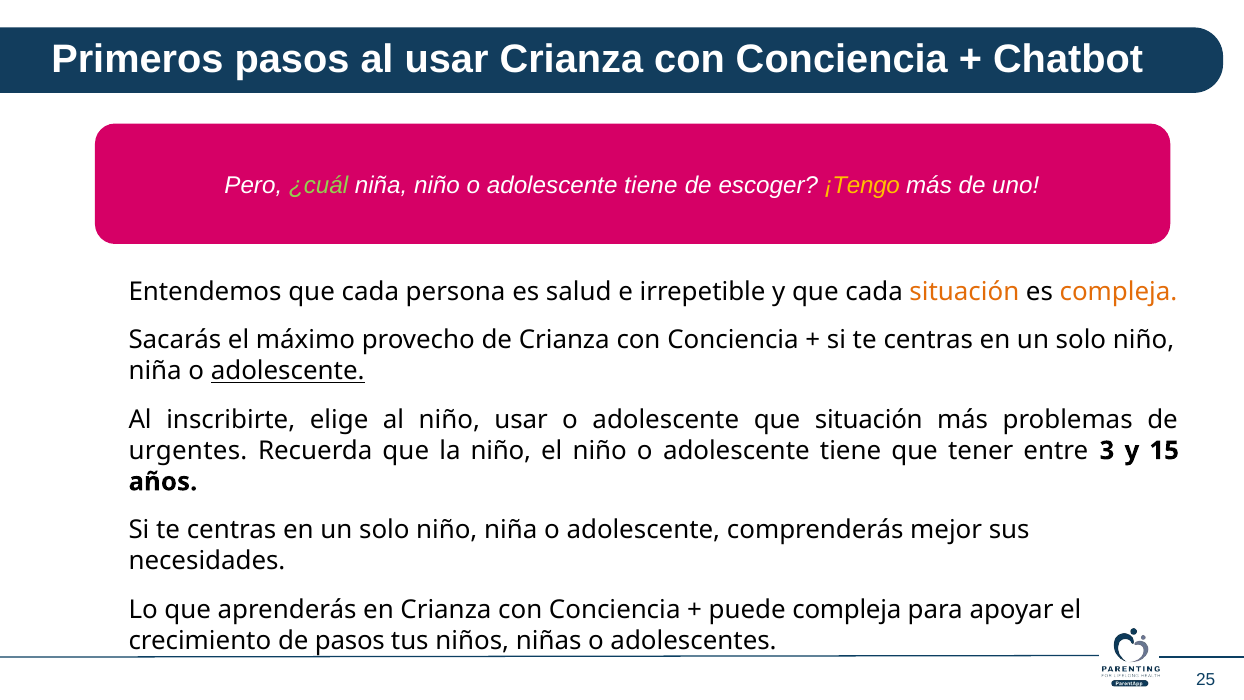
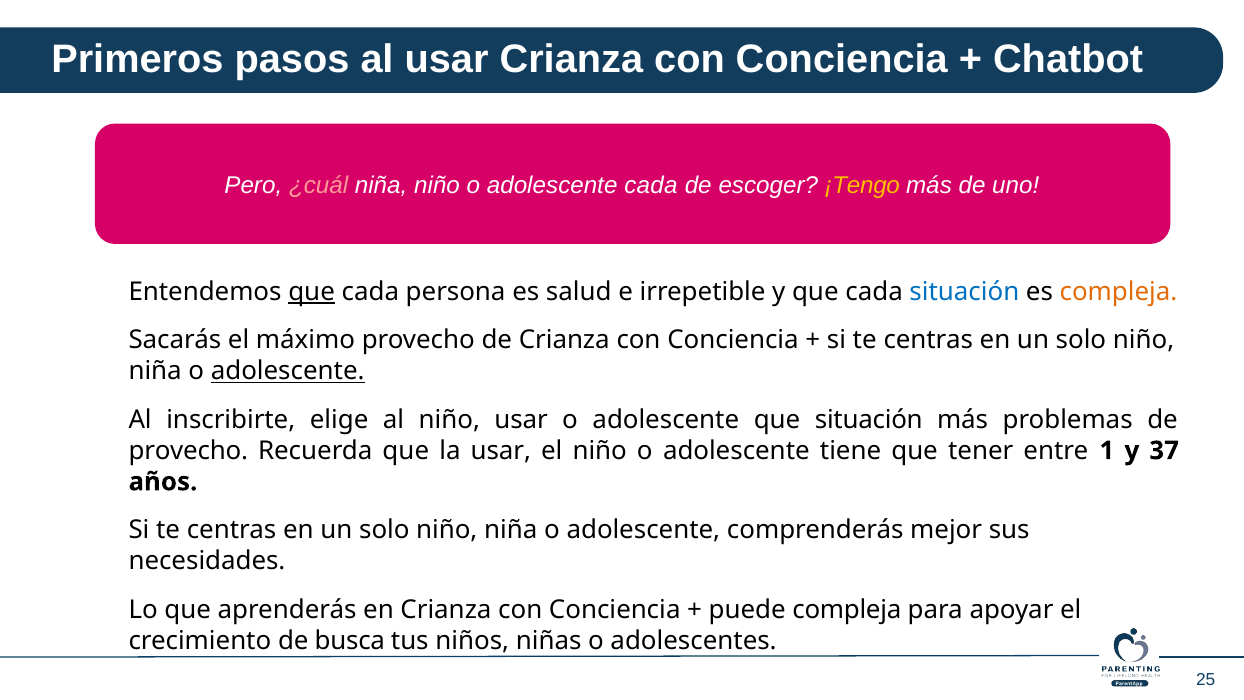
¿cuál colour: light green -> pink
tiene at (651, 185): tiene -> cada
que at (312, 292) underline: none -> present
situación at (964, 292) colour: orange -> blue
urgentes at (188, 451): urgentes -> provecho
la niño: niño -> usar
3: 3 -> 1
15: 15 -> 37
de pasos: pasos -> busca
